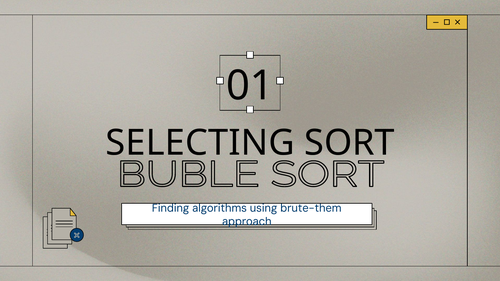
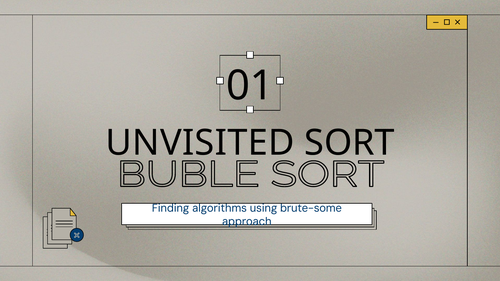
SELECTING: SELECTING -> UNVISITED
brute-them: brute-them -> brute-some
